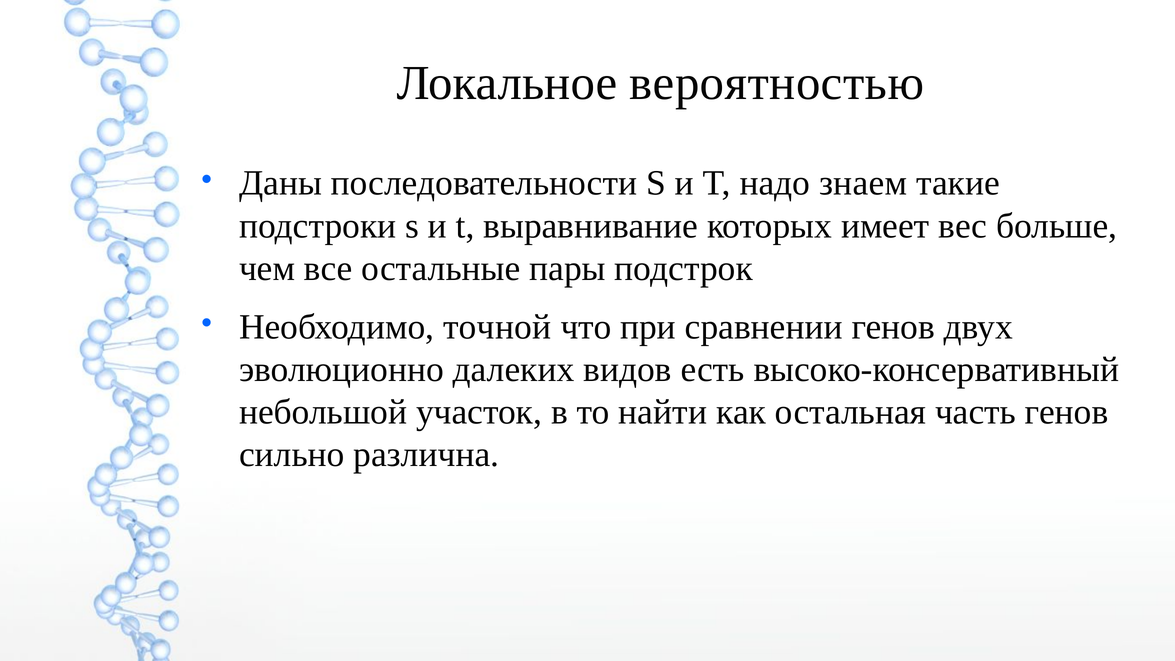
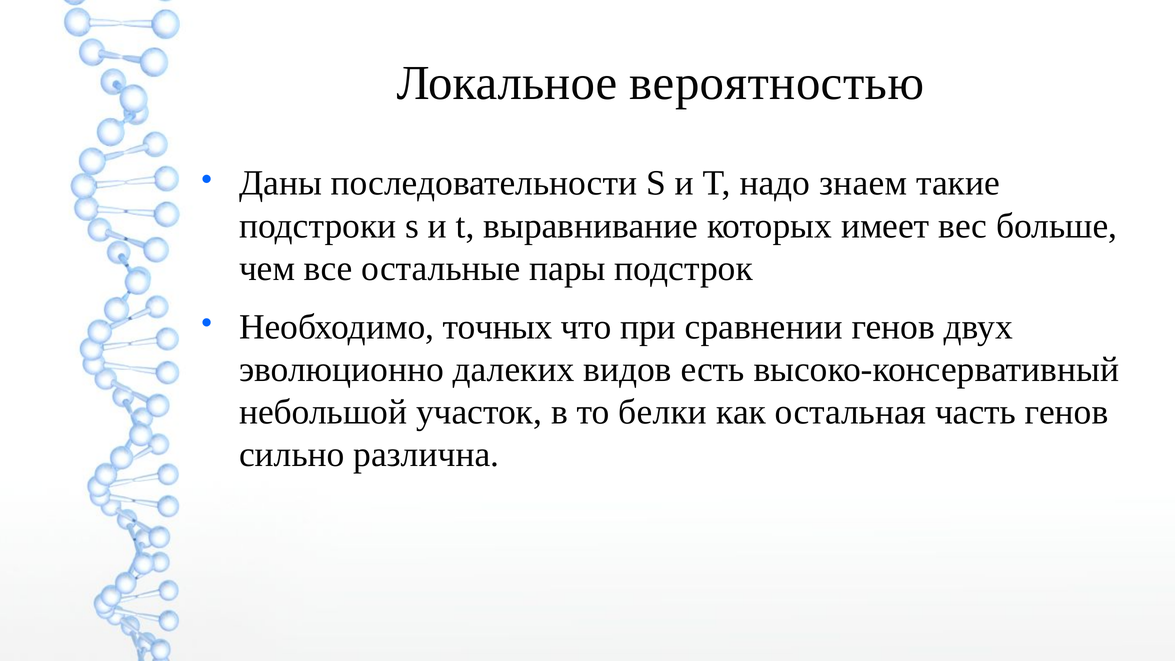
точной: точной -> точных
найти: найти -> белки
